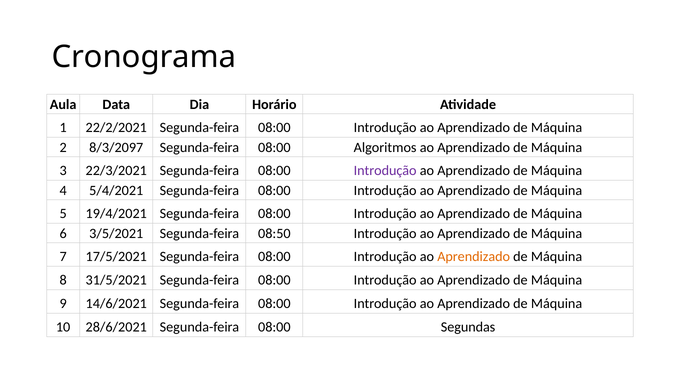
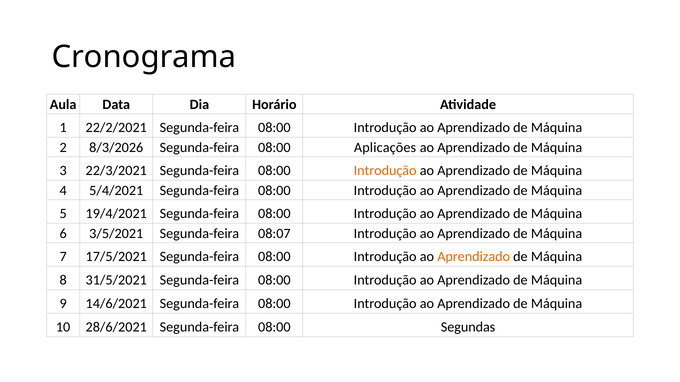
8/3/2097: 8/3/2097 -> 8/3/2026
Algoritmos: Algoritmos -> Aplicações
Introdução at (385, 171) colour: purple -> orange
08:50: 08:50 -> 08:07
